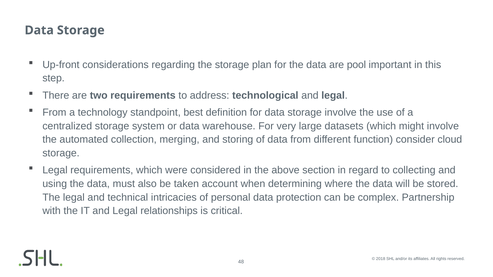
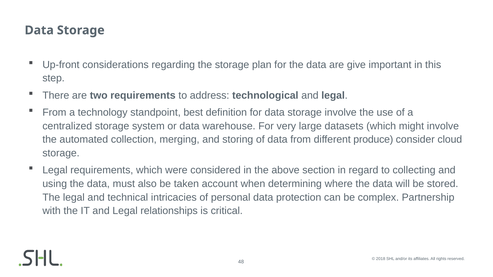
pool: pool -> give
function: function -> produce
